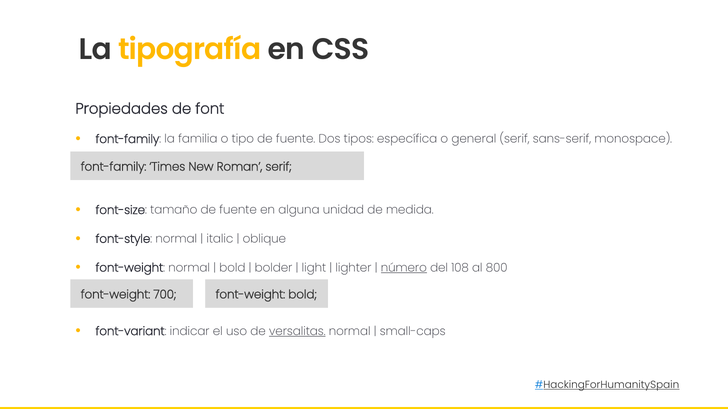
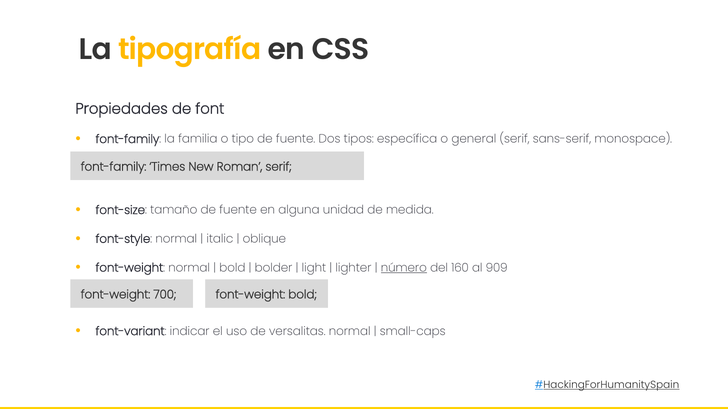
108: 108 -> 160
800: 800 -> 909
versalitas underline: present -> none
